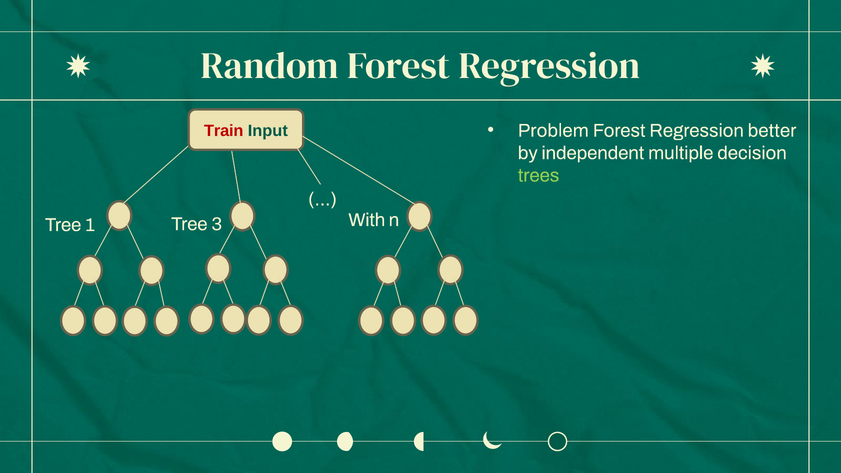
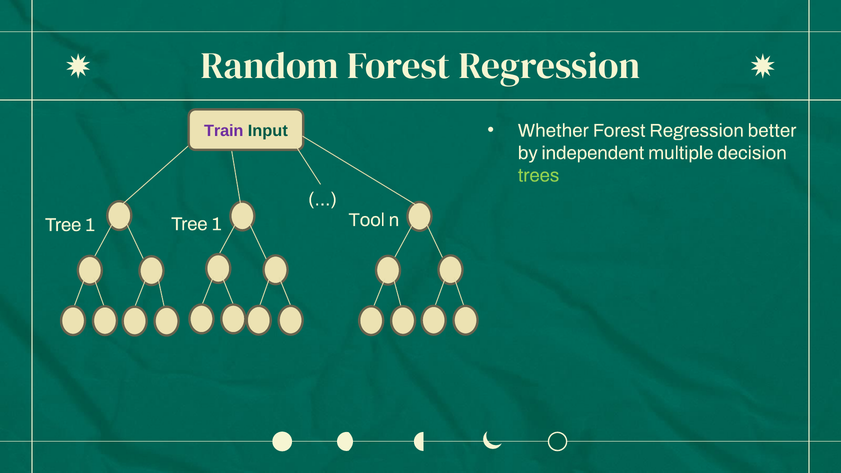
Train colour: red -> purple
Problem: Problem -> Whether
3 at (217, 224): 3 -> 1
With: With -> Tool
